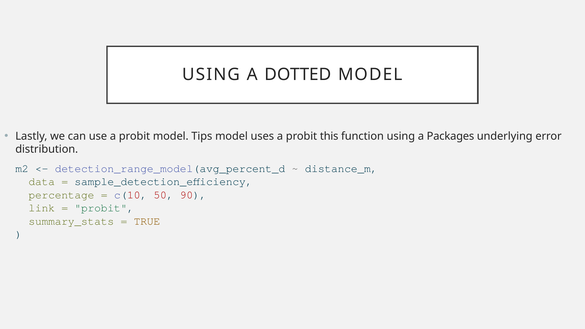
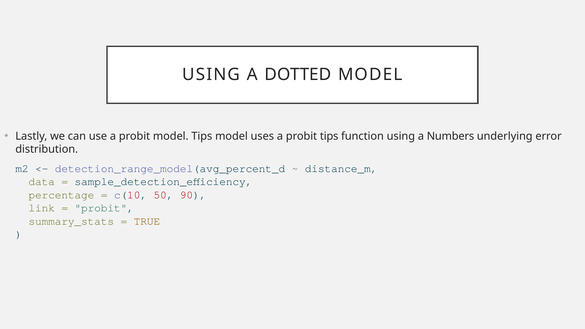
probit this: this -> tips
Packages: Packages -> Numbers
